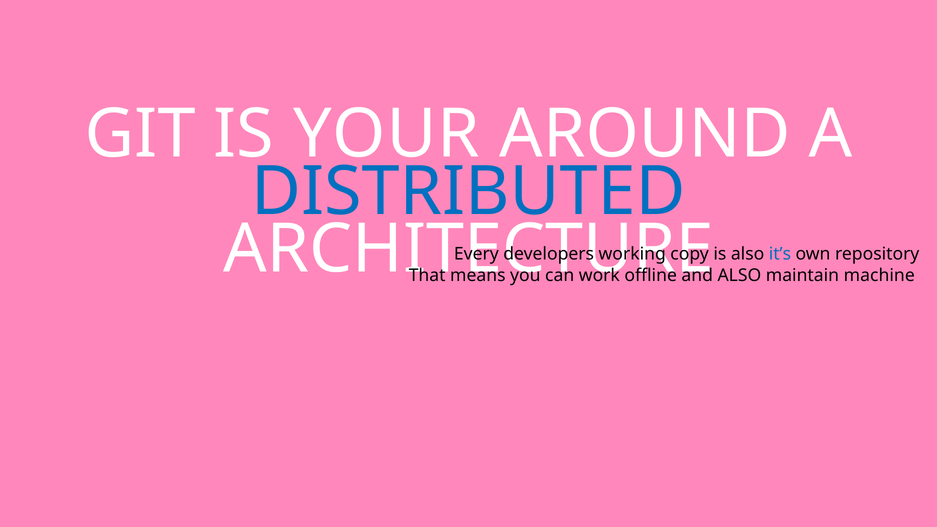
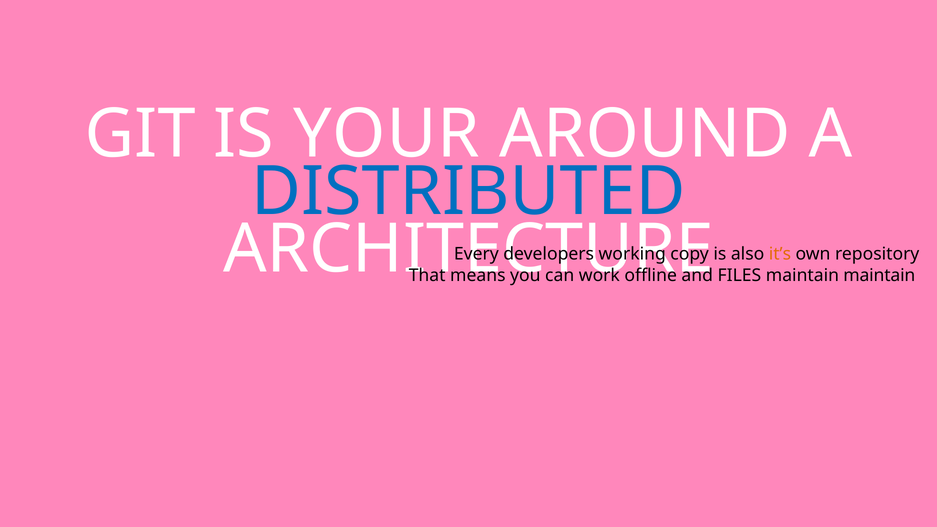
it’s colour: blue -> orange
ALSO at (739, 275): ALSO -> FILES
maintain machine: machine -> maintain
